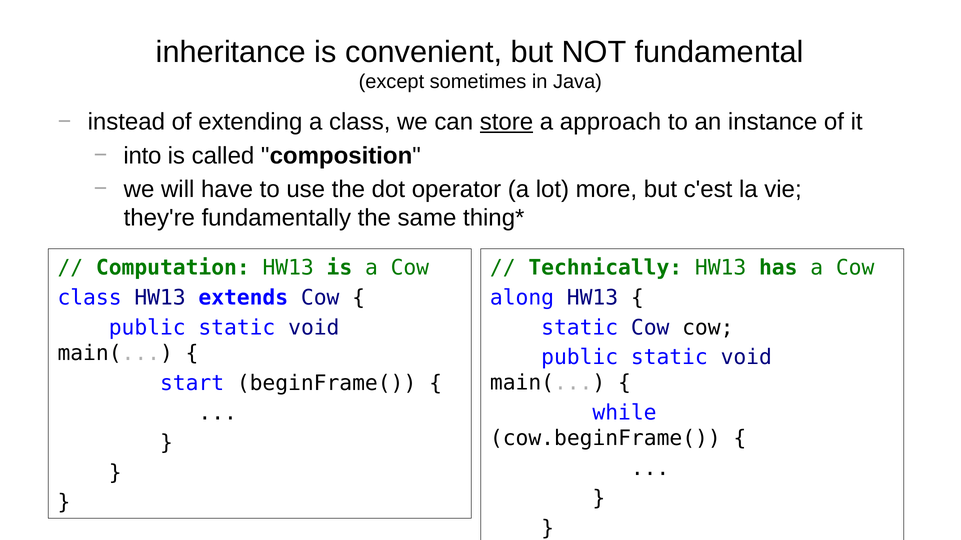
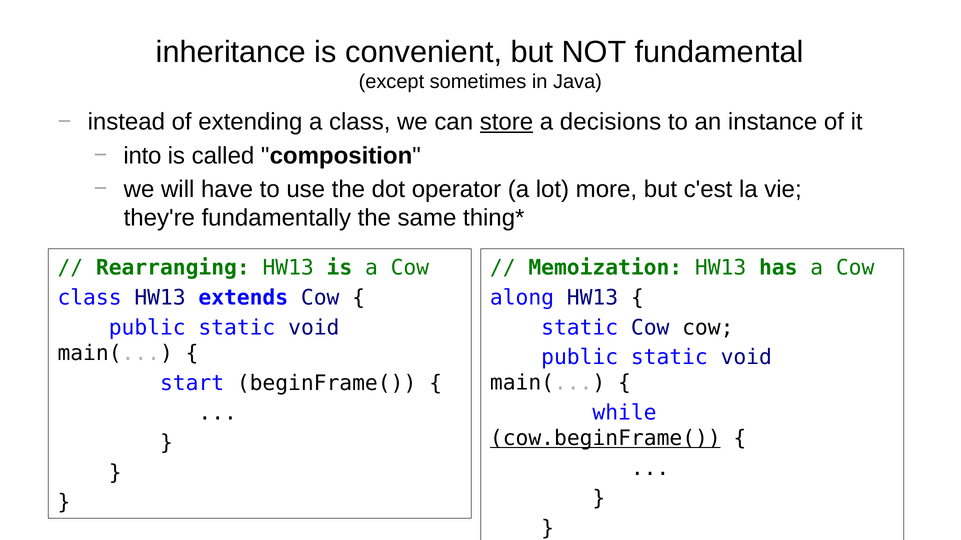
approach: approach -> decisions
Computation: Computation -> Rearranging
Technically: Technically -> Memoization
cow.beginFrame( underline: none -> present
